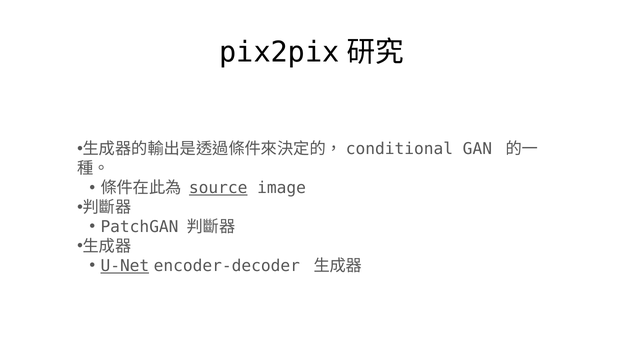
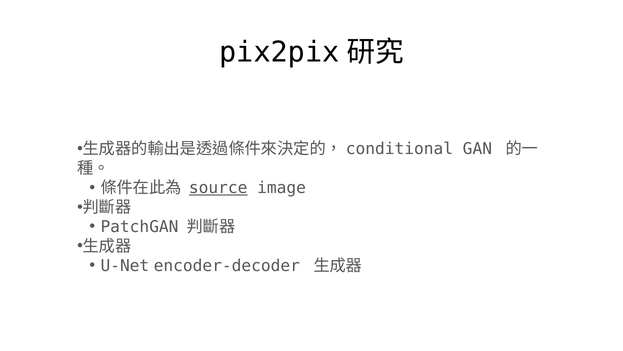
U-Net underline: present -> none
